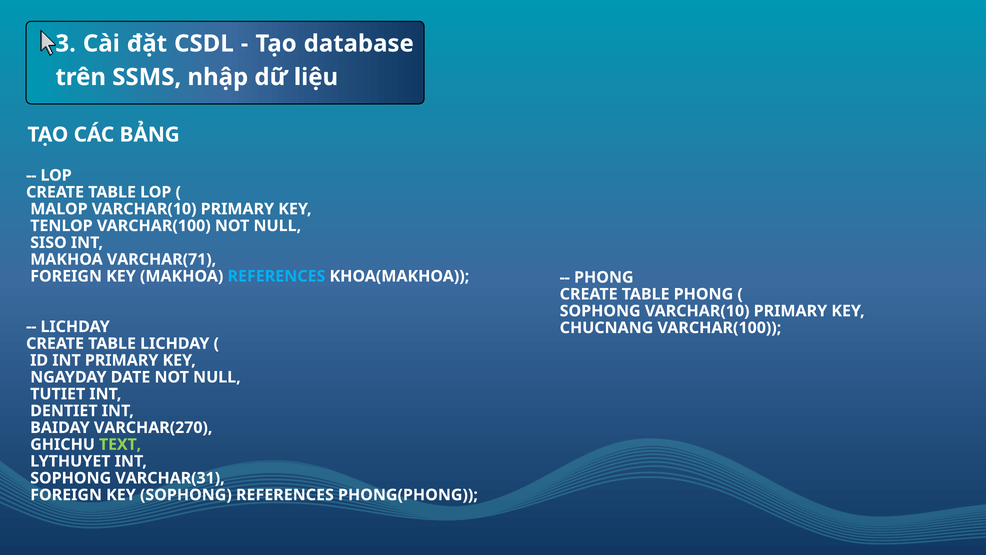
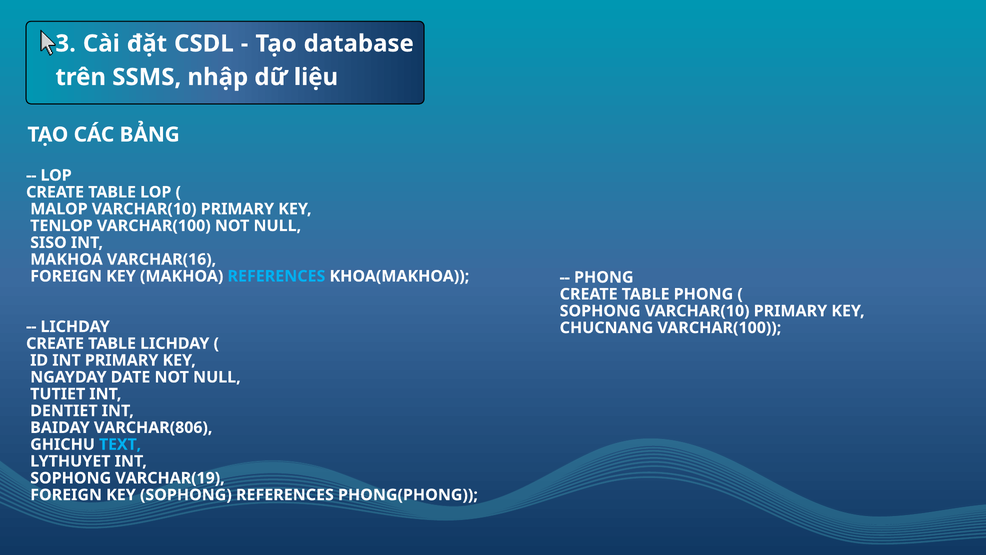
VARCHAR(71: VARCHAR(71 -> VARCHAR(16
VARCHAR(270: VARCHAR(270 -> VARCHAR(806
TEXT colour: light green -> light blue
VARCHAR(31: VARCHAR(31 -> VARCHAR(19
